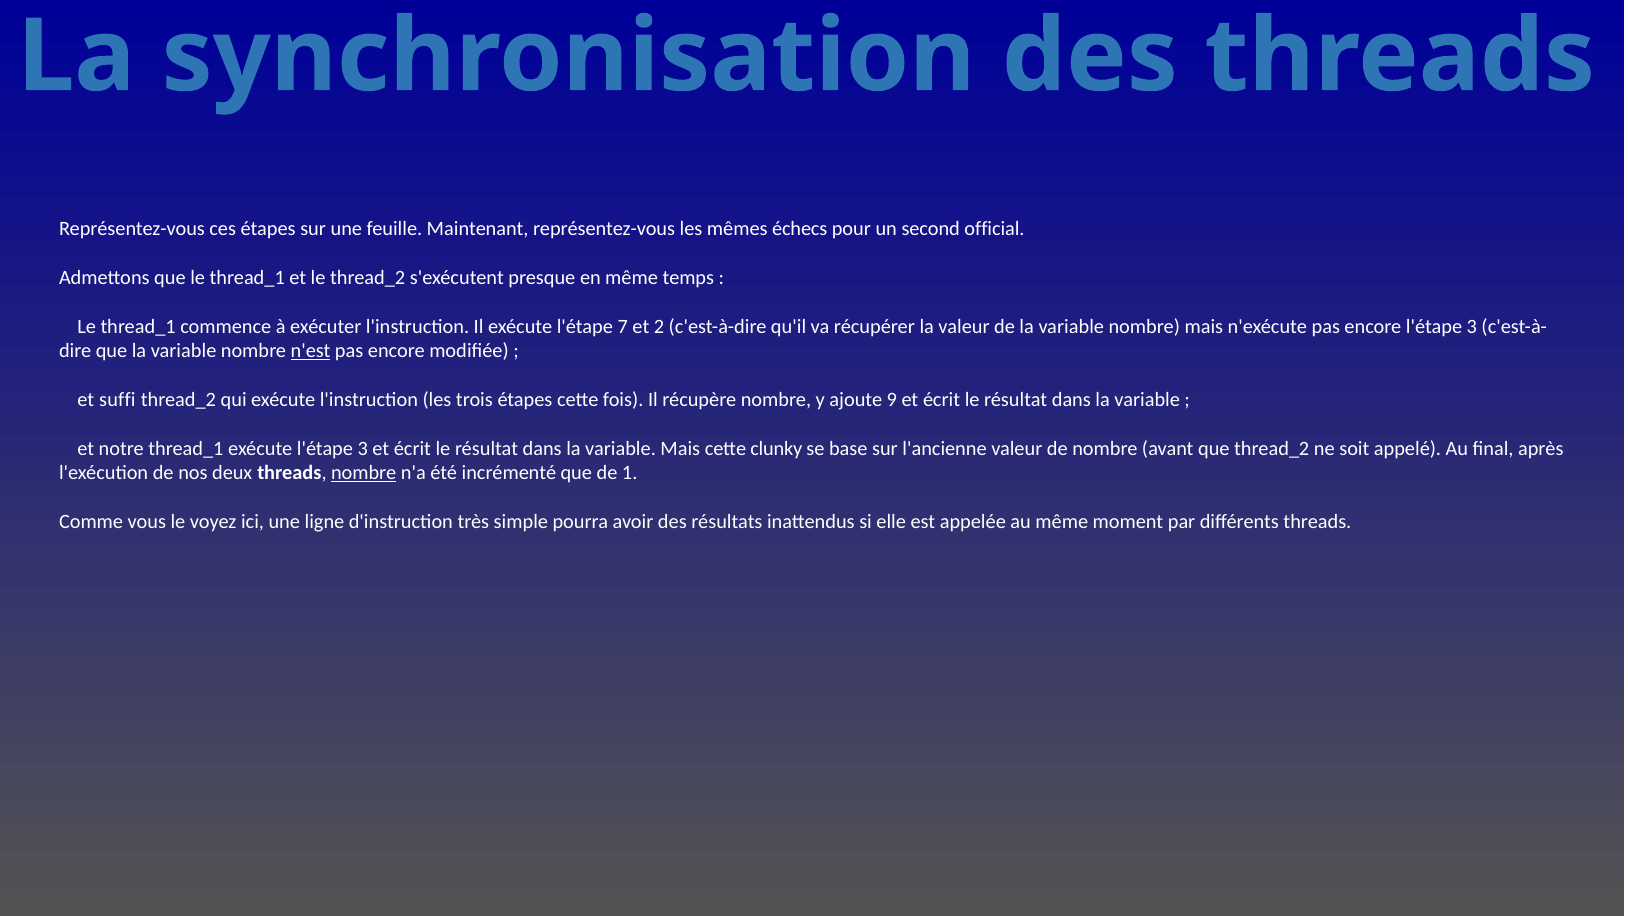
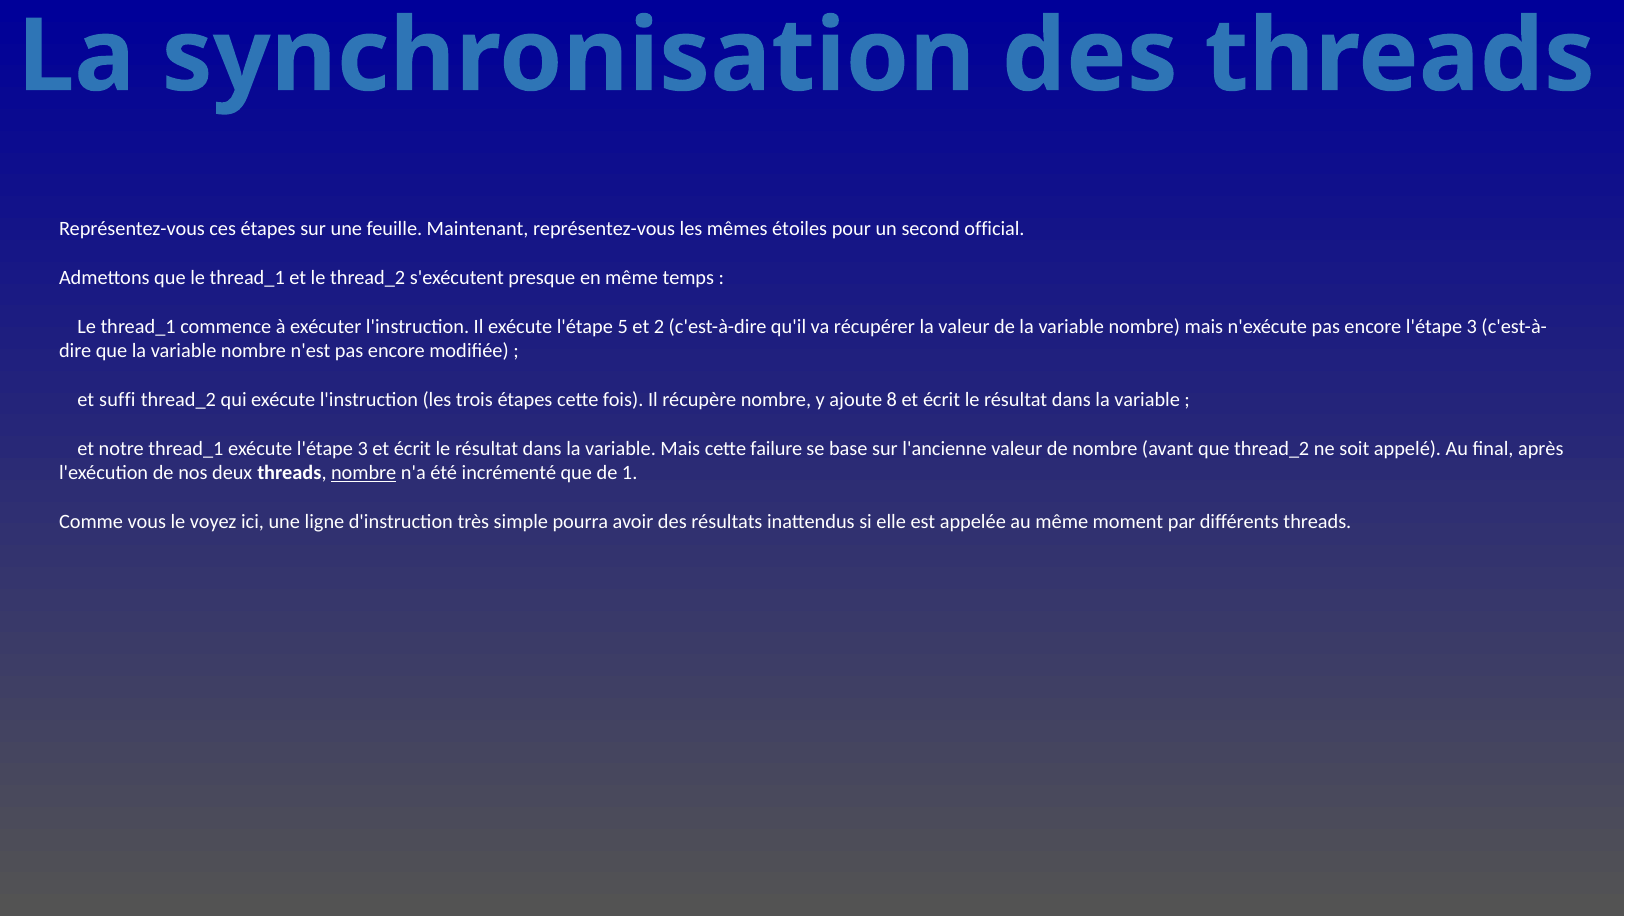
échecs: échecs -> étoiles
7: 7 -> 5
n'est underline: present -> none
9: 9 -> 8
clunky: clunky -> failure
